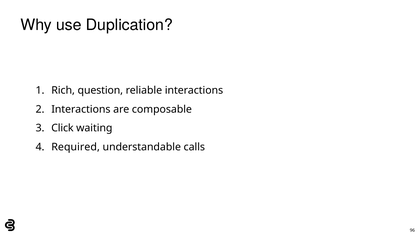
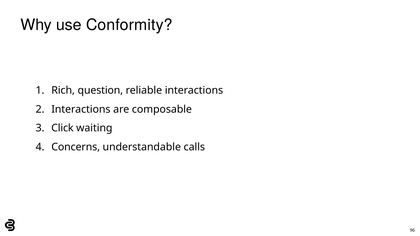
Duplication: Duplication -> Conformity
Required: Required -> Concerns
